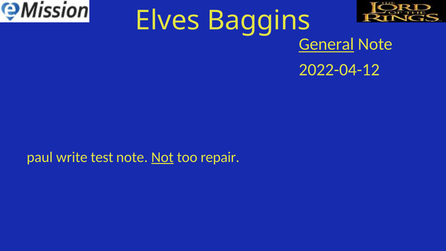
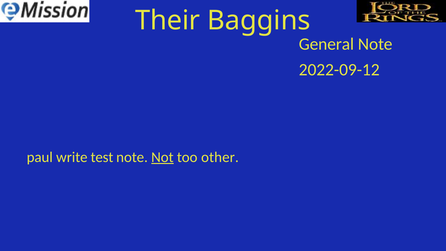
Elves: Elves -> Their
General underline: present -> none
2022-04-12: 2022-04-12 -> 2022-09-12
repair: repair -> other
